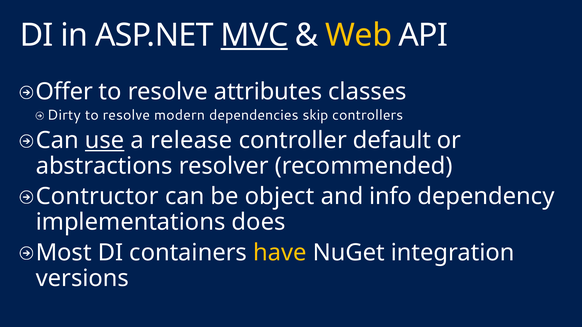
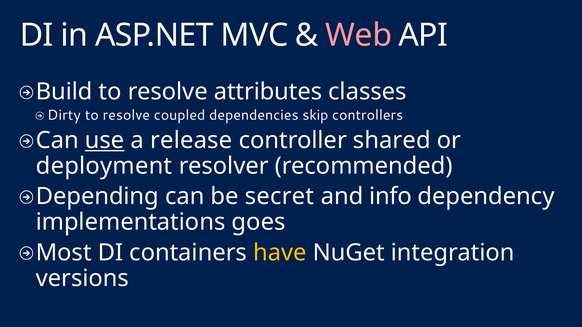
MVC underline: present -> none
Web colour: yellow -> pink
Offer: Offer -> Build
modern: modern -> coupled
default: default -> shared
abstractions: abstractions -> deployment
Contructor: Contructor -> Depending
object: object -> secret
does: does -> goes
